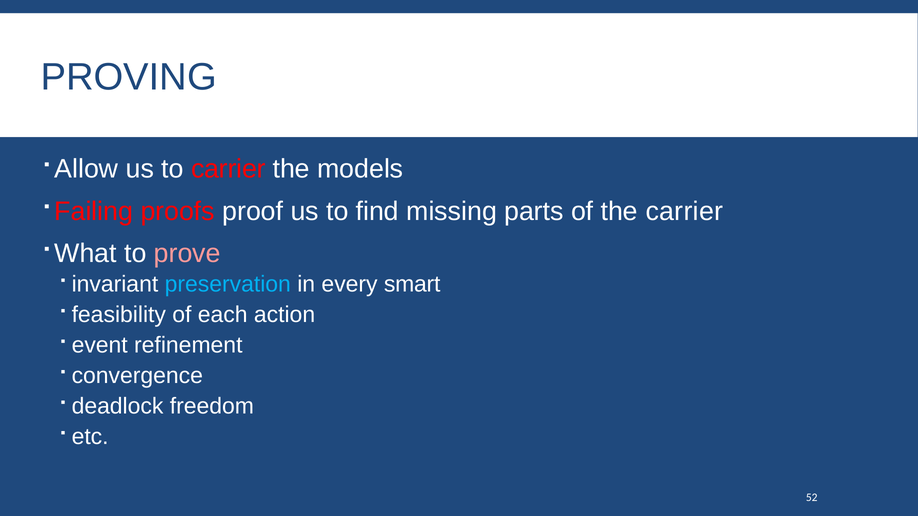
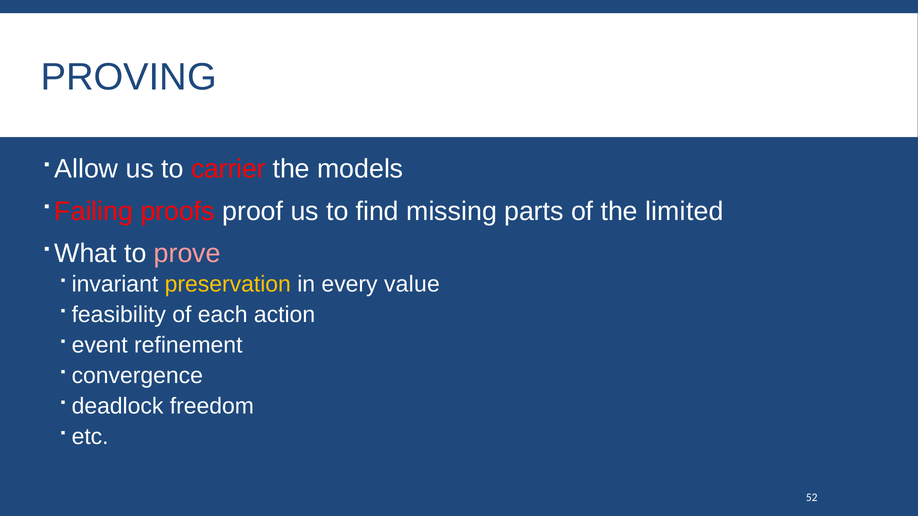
the carrier: carrier -> limited
preservation colour: light blue -> yellow
smart: smart -> value
